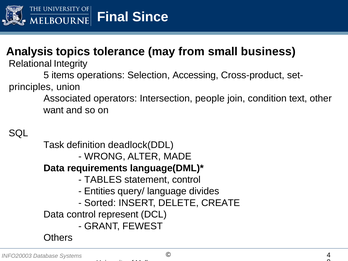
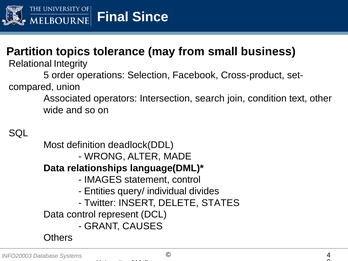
Analysis: Analysis -> Partition
items: items -> order
Accessing: Accessing -> Facebook
principles: principles -> compared
people: people -> search
want: want -> wide
Task: Task -> Most
requirements: requirements -> relationships
TABLES: TABLES -> IMAGES
language: language -> individual
Sorted: Sorted -> Twitter
CREATE: CREATE -> STATES
FEWEST: FEWEST -> CAUSES
